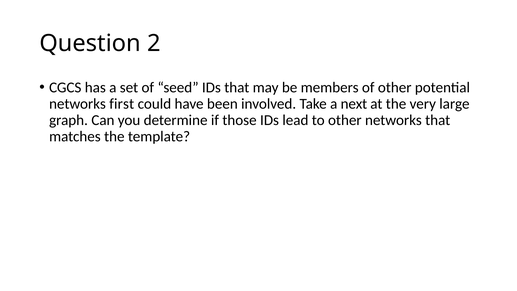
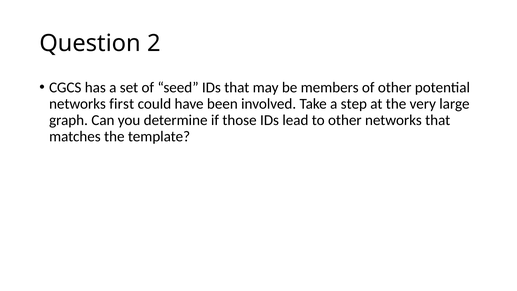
next: next -> step
